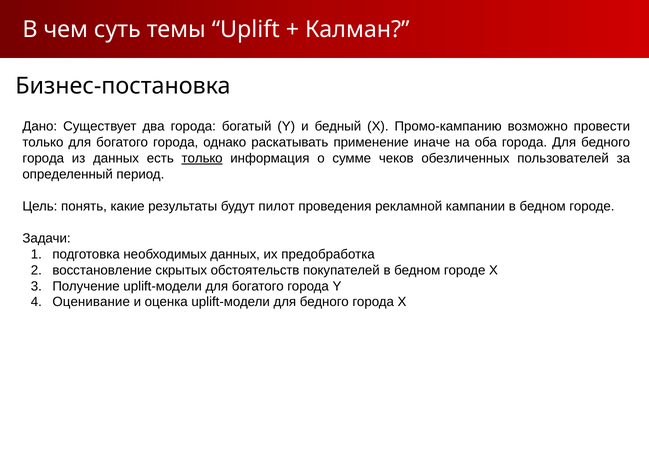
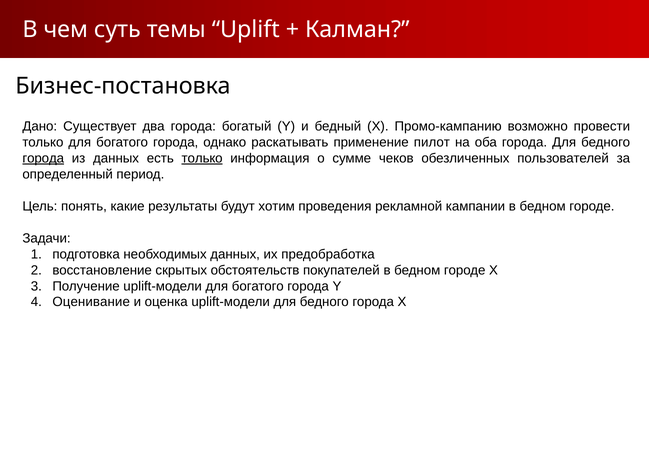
иначе: иначе -> пилот
города at (43, 158) underline: none -> present
пилот: пилот -> хотим
